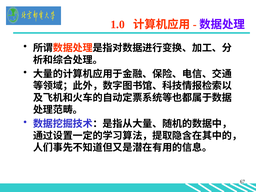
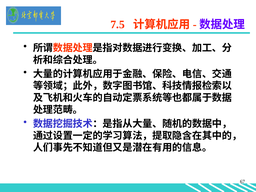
1.0: 1.0 -> 7.5
